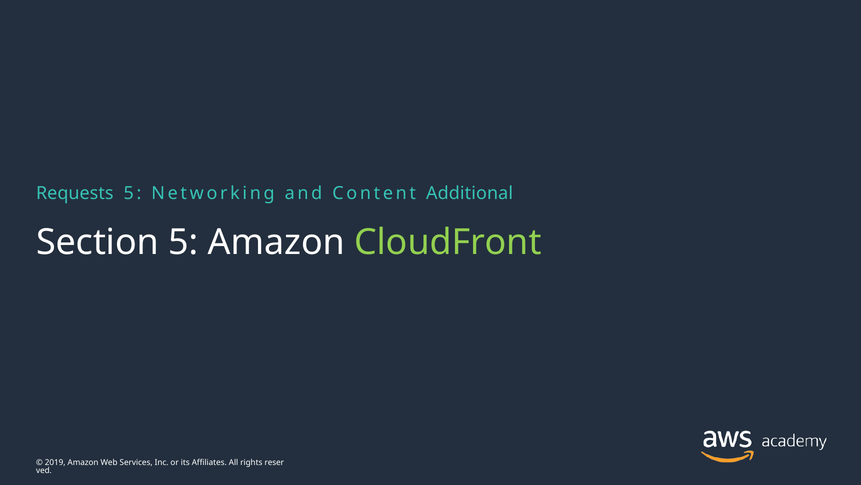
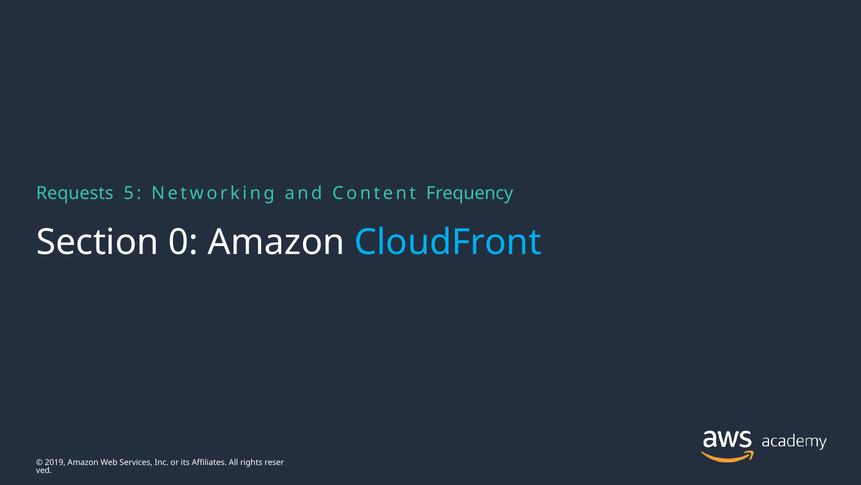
Additional: Additional -> Frequency
Section 5: 5 -> 0
CloudFront colour: light green -> light blue
